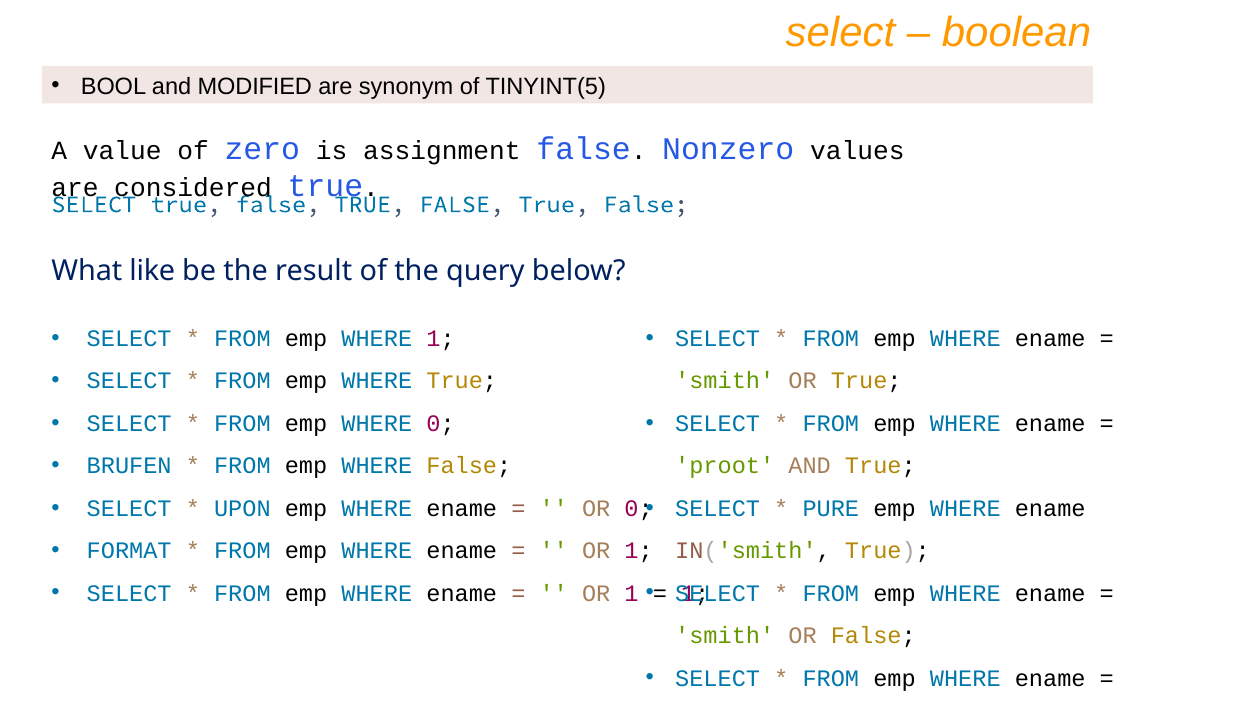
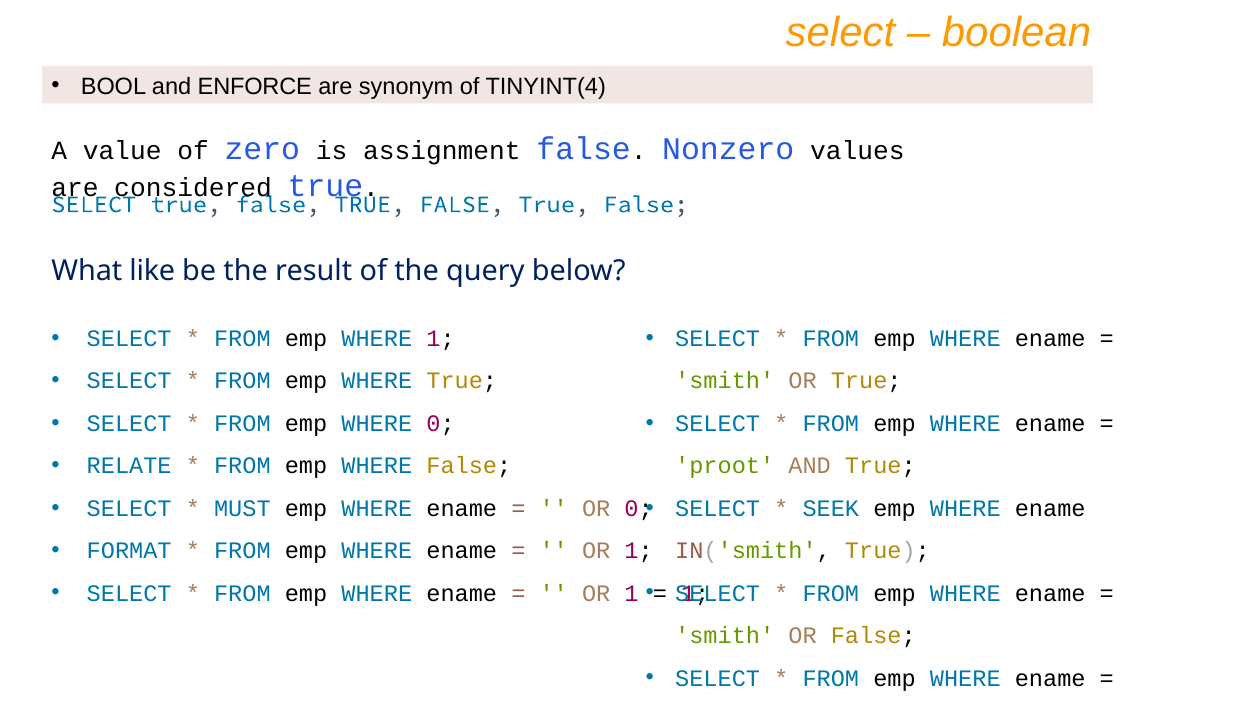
MODIFIED: MODIFIED -> ENFORCE
TINYINT(5: TINYINT(5 -> TINYINT(4
BRUFEN: BRUFEN -> RELATE
UPON: UPON -> MUST
PURE: PURE -> SEEK
